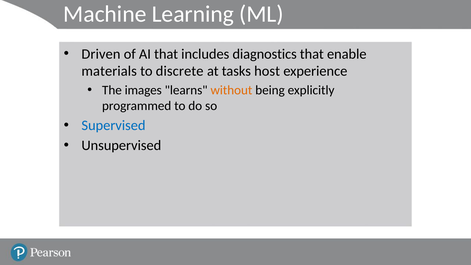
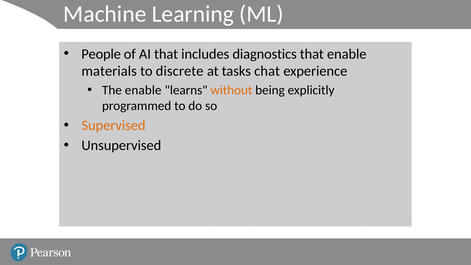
Driven: Driven -> People
host: host -> chat
The images: images -> enable
Supervised colour: blue -> orange
